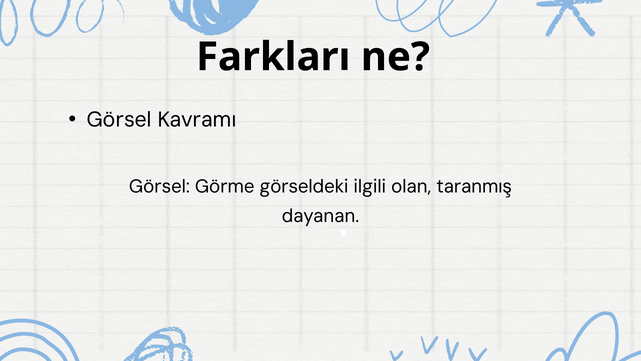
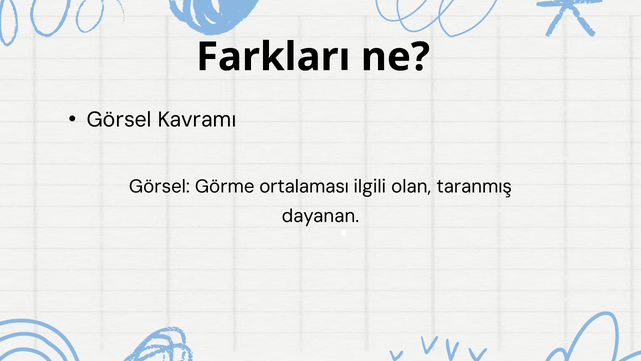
görseldeki: görseldeki -> ortalaması
